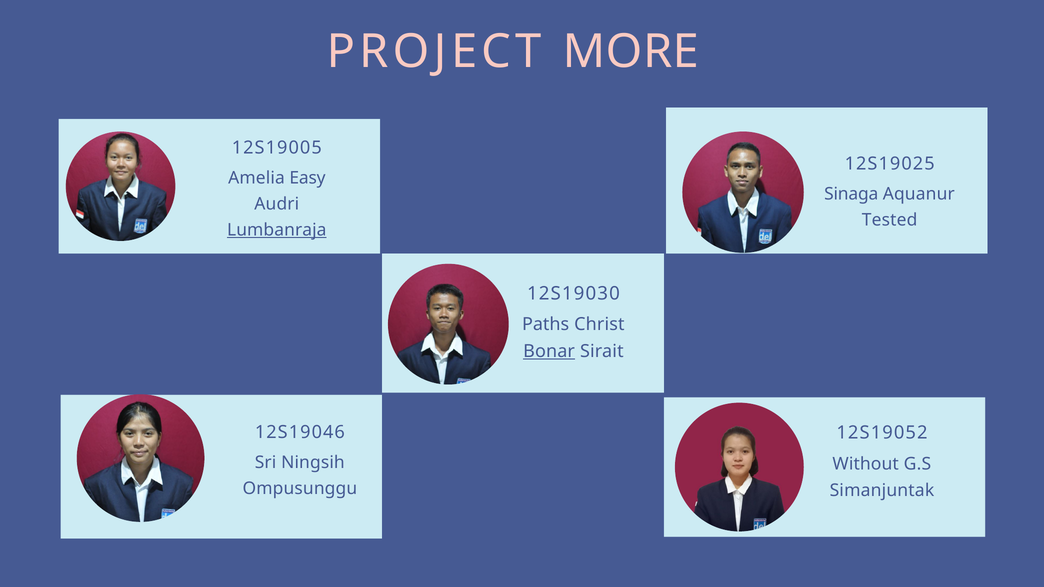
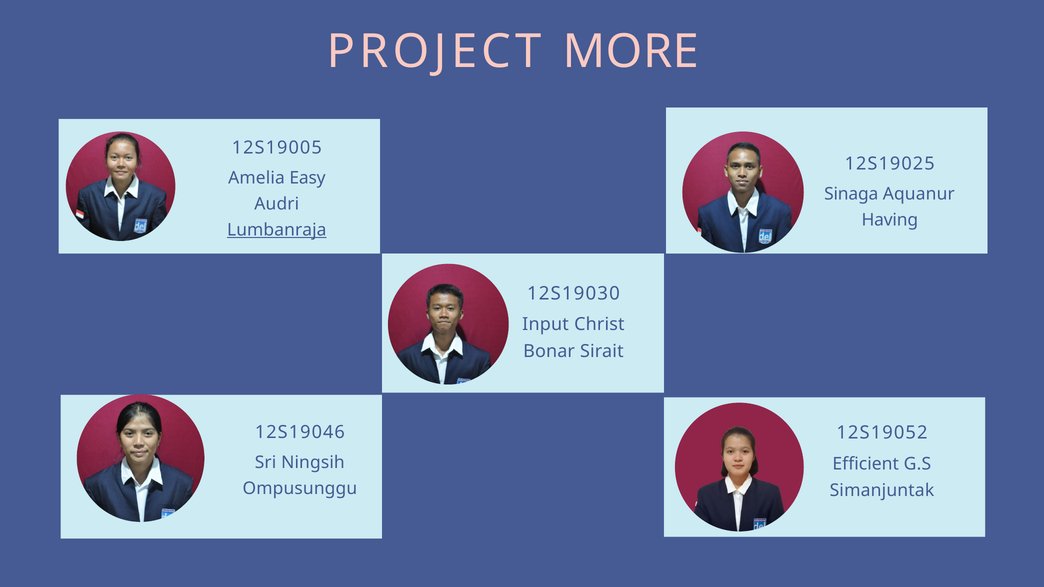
Tested: Tested -> Having
Paths: Paths -> Input
Bonar underline: present -> none
Without: Without -> Efficient
